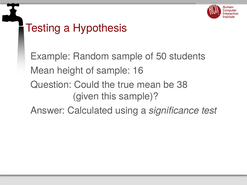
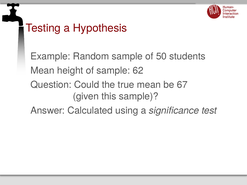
16: 16 -> 62
38: 38 -> 67
